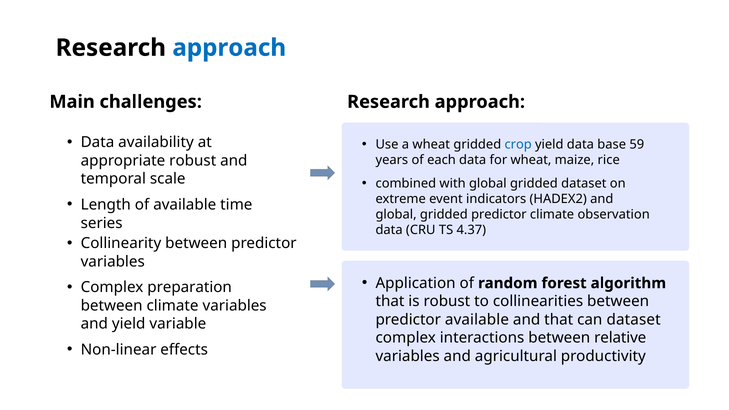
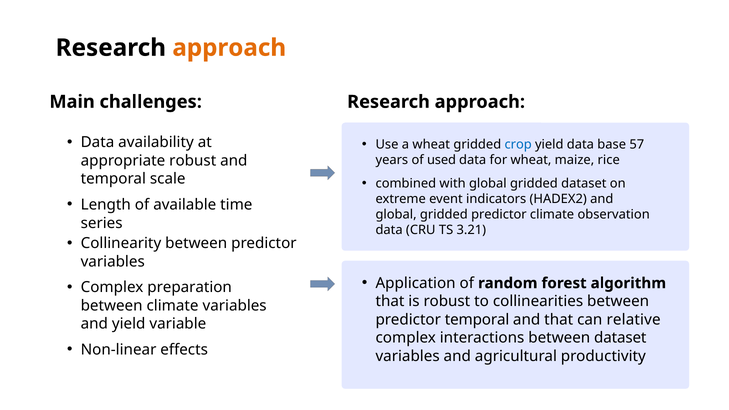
approach at (229, 48) colour: blue -> orange
59: 59 -> 57
each: each -> used
4.37: 4.37 -> 3.21
predictor available: available -> temporal
can dataset: dataset -> relative
between relative: relative -> dataset
